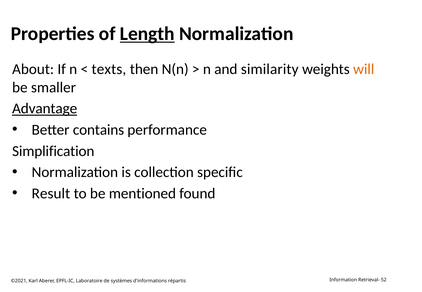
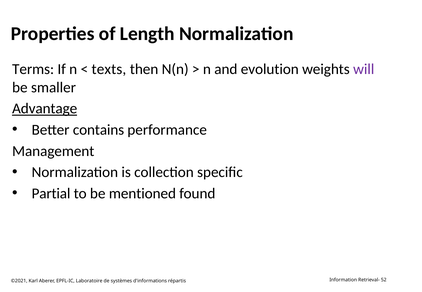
Length underline: present -> none
About: About -> Terms
similarity: similarity -> evolution
will colour: orange -> purple
Simplification: Simplification -> Management
Result: Result -> Partial
